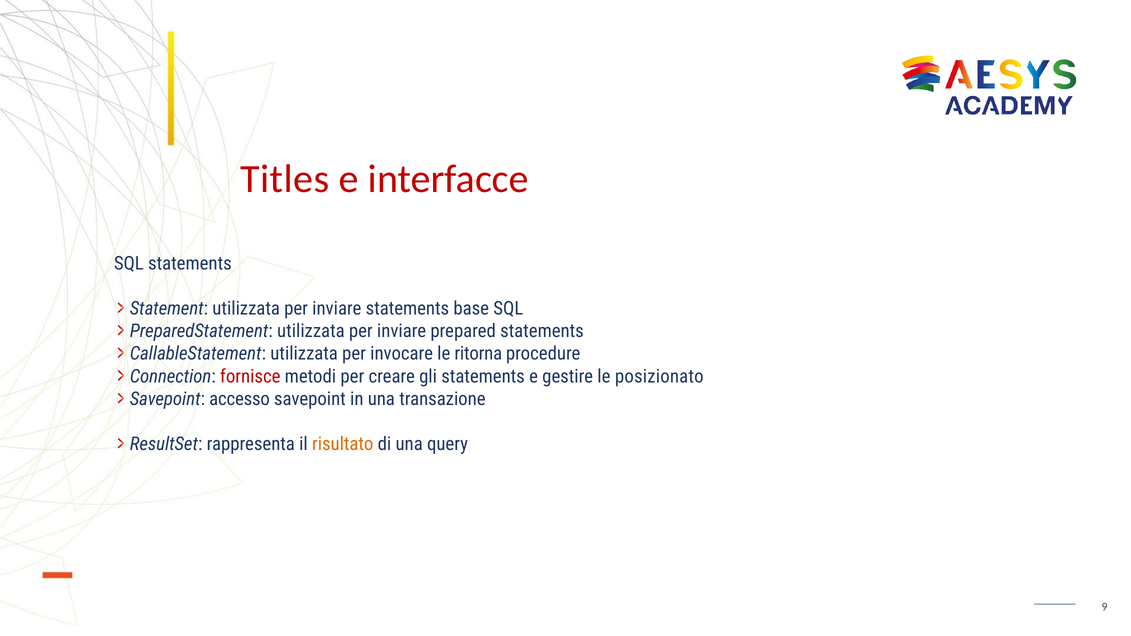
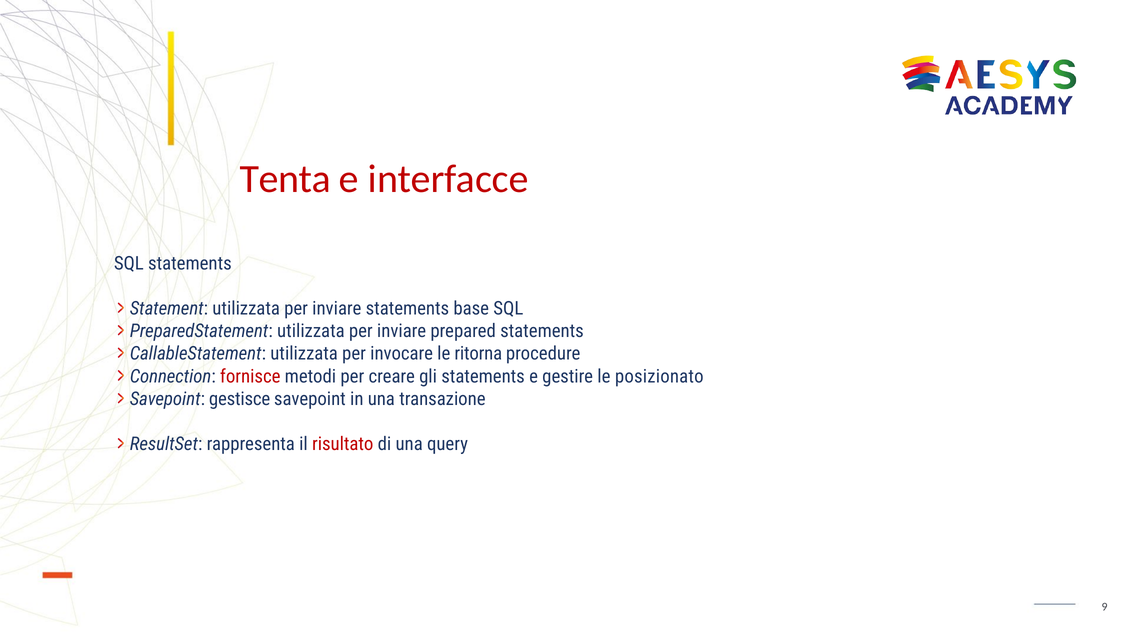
Titles: Titles -> Tenta
accesso: accesso -> gestisce
risultato colour: orange -> red
